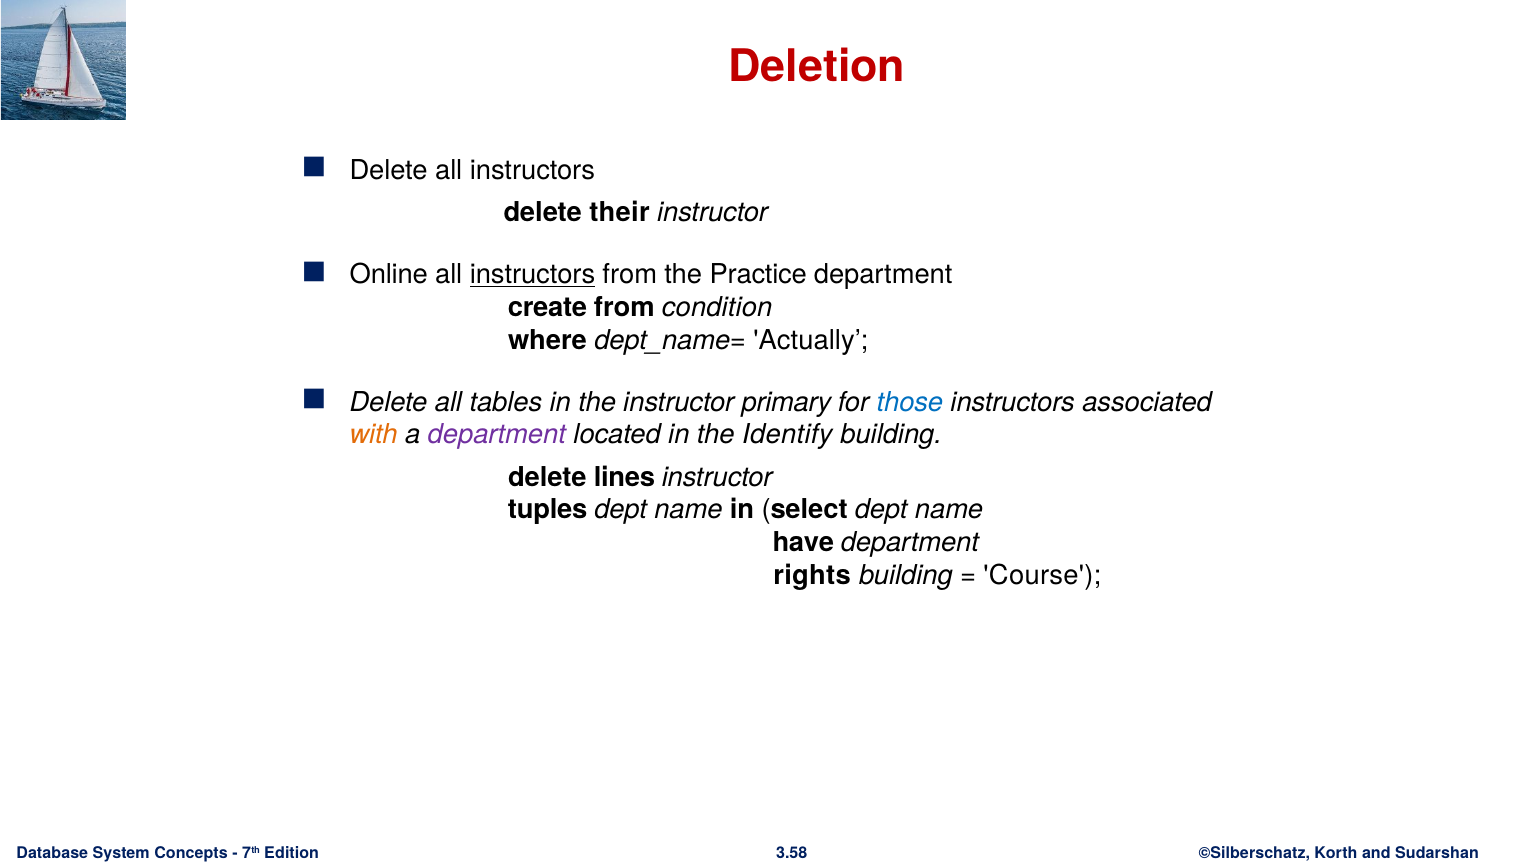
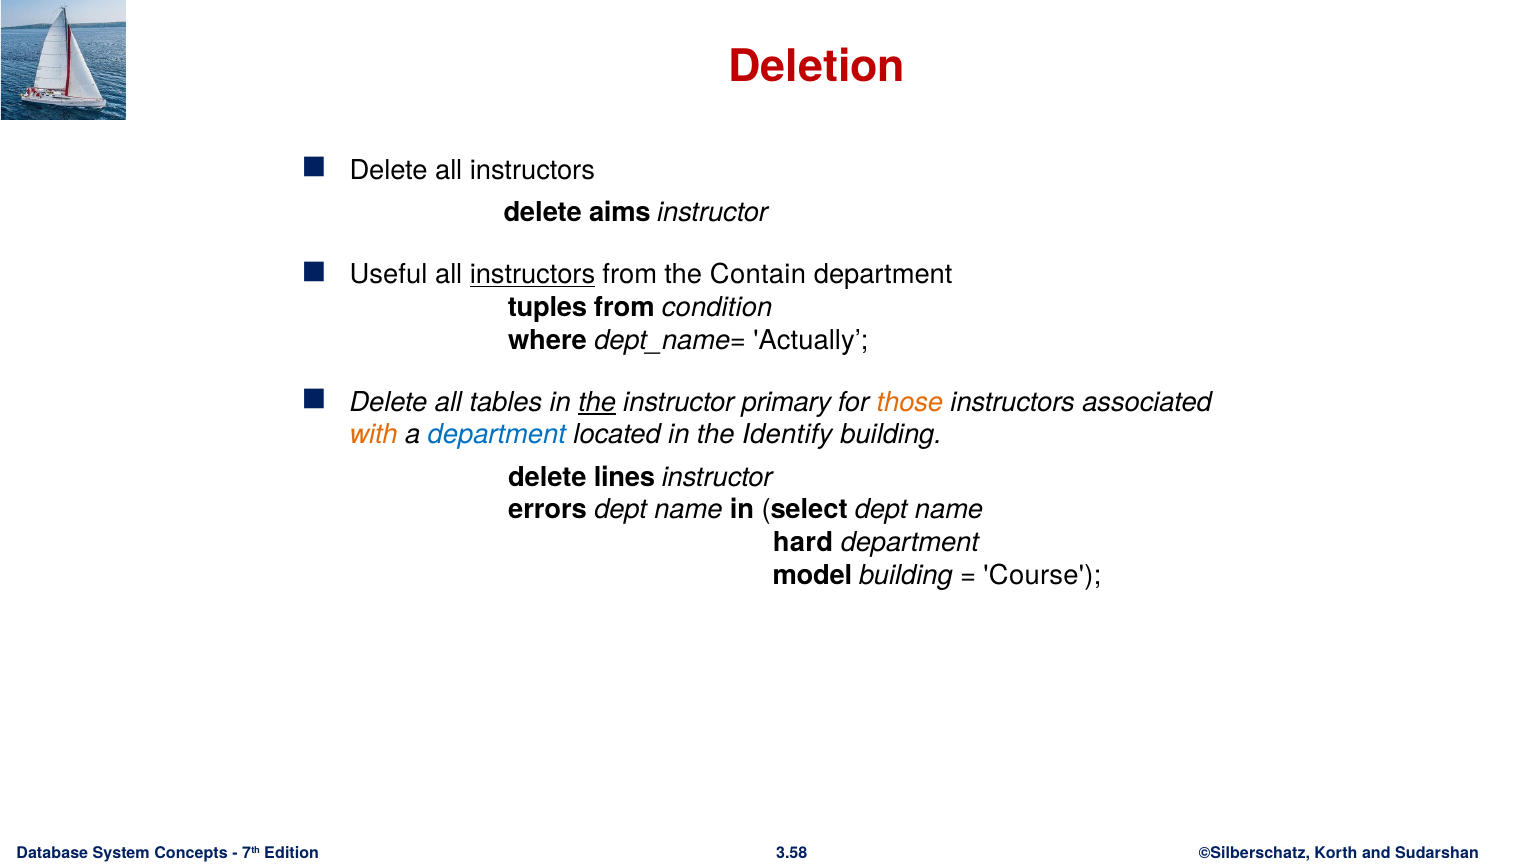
their: their -> aims
Online: Online -> Useful
Practice: Practice -> Contain
create: create -> tuples
the at (597, 402) underline: none -> present
those colour: blue -> orange
department at (497, 435) colour: purple -> blue
tuples: tuples -> errors
have: have -> hard
rights: rights -> model
